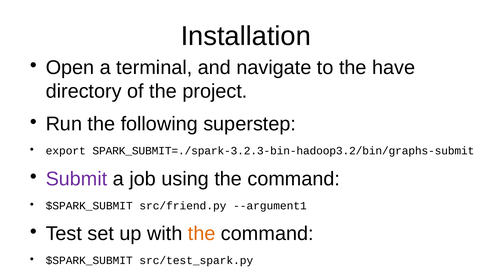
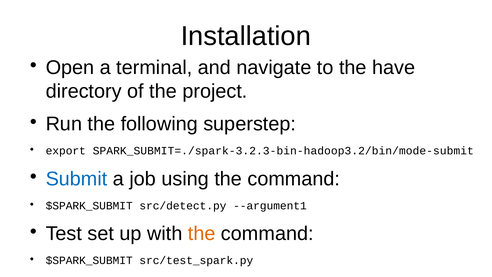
SPARK_SUBMIT=./spark-3.2.3-bin-hadoop3.2/bin/graphs-submit: SPARK_SUBMIT=./spark-3.2.3-bin-hadoop3.2/bin/graphs-submit -> SPARK_SUBMIT=./spark-3.2.3-bin-hadoop3.2/bin/mode-submit
Submit colour: purple -> blue
src/friend.py: src/friend.py -> src/detect.py
